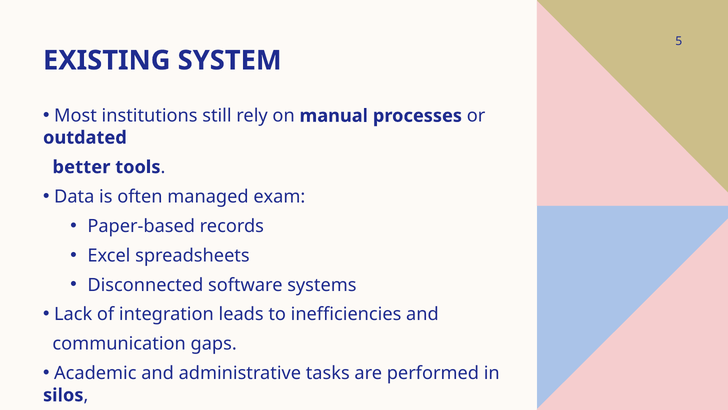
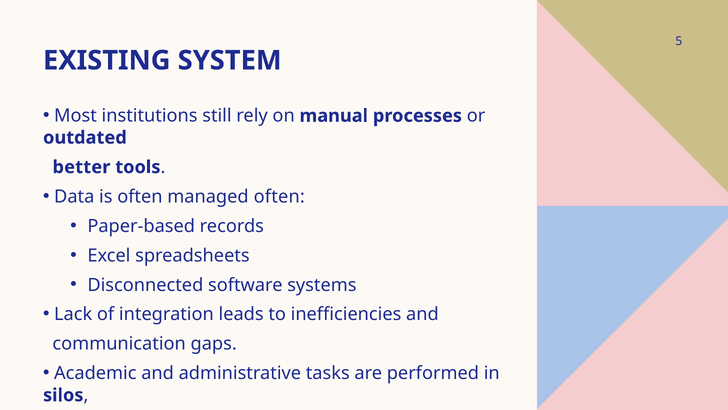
managed exam: exam -> often
